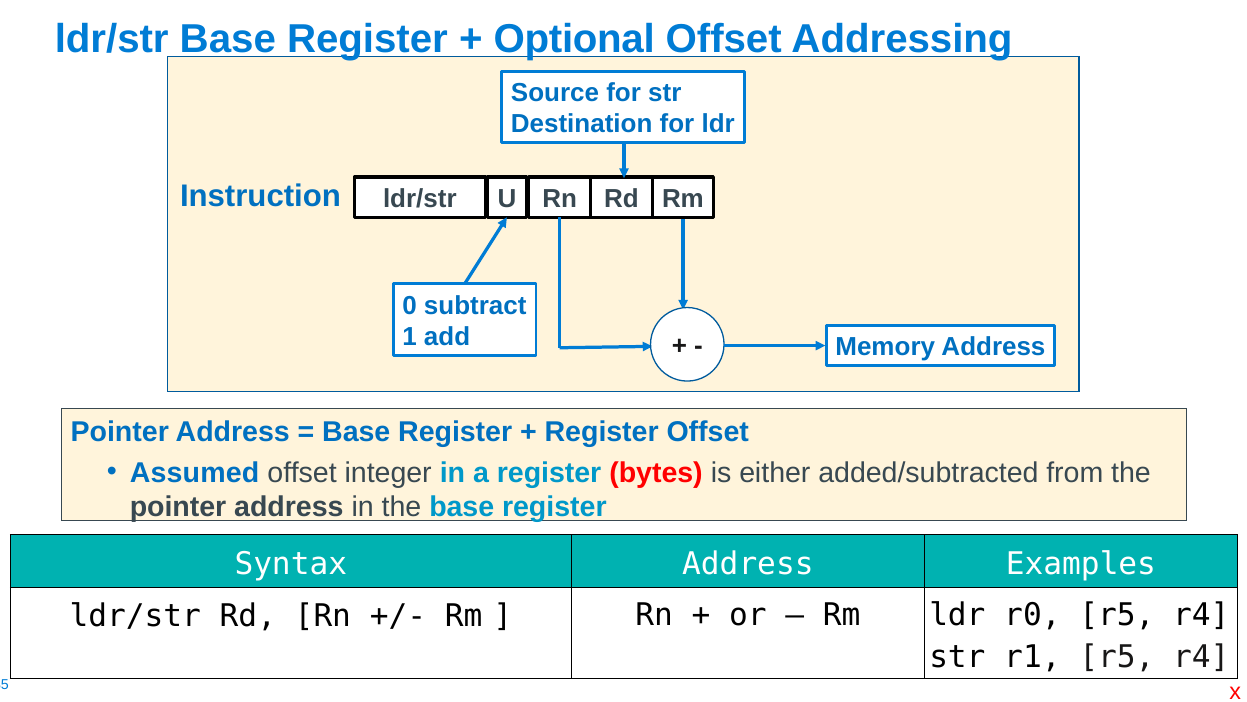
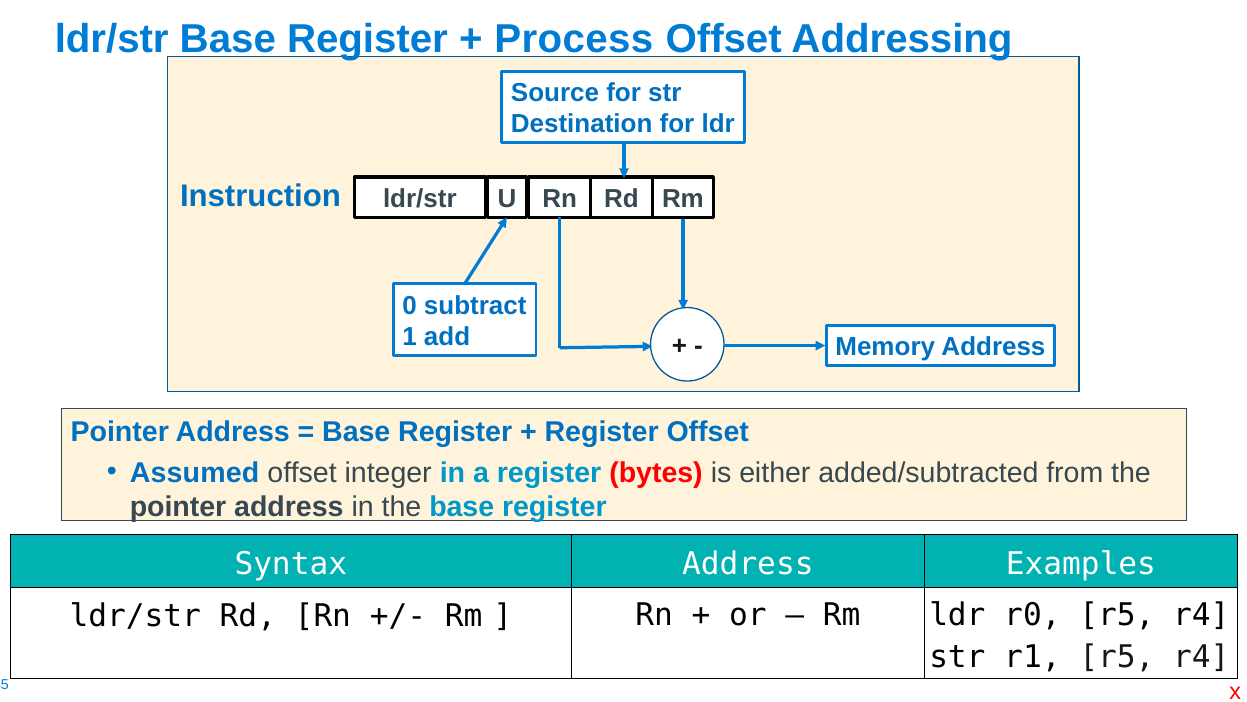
Optional: Optional -> Process
